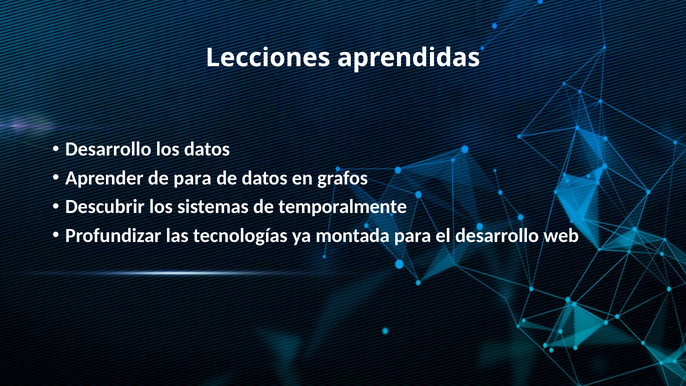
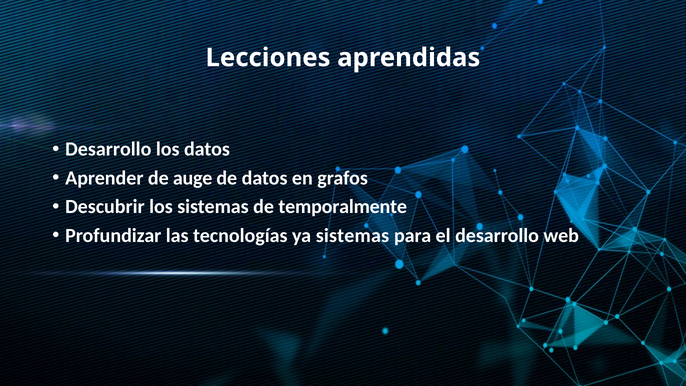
de para: para -> auge
ya montada: montada -> sistemas
